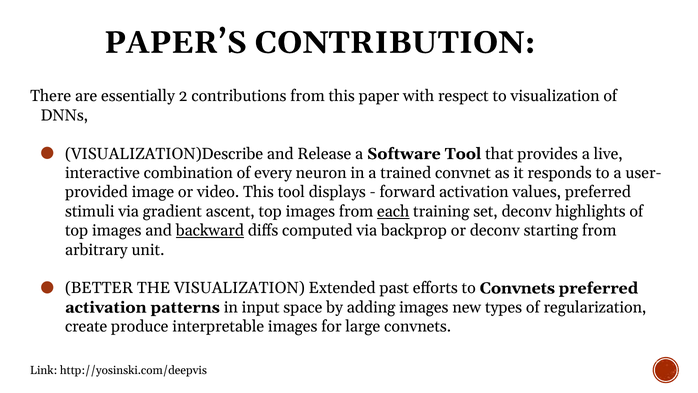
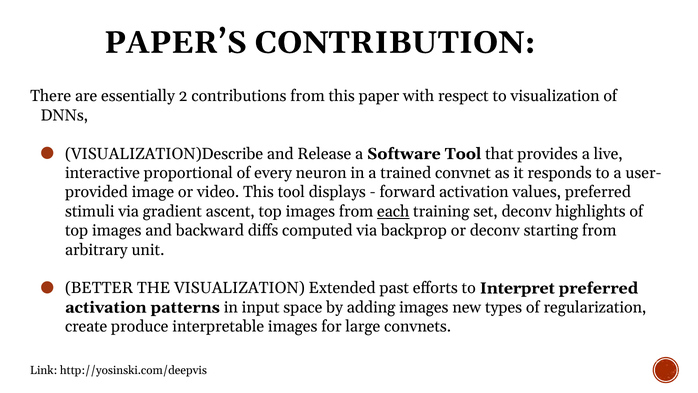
combination: combination -> proportional
backward underline: present -> none
to Convnets: Convnets -> Interpret
